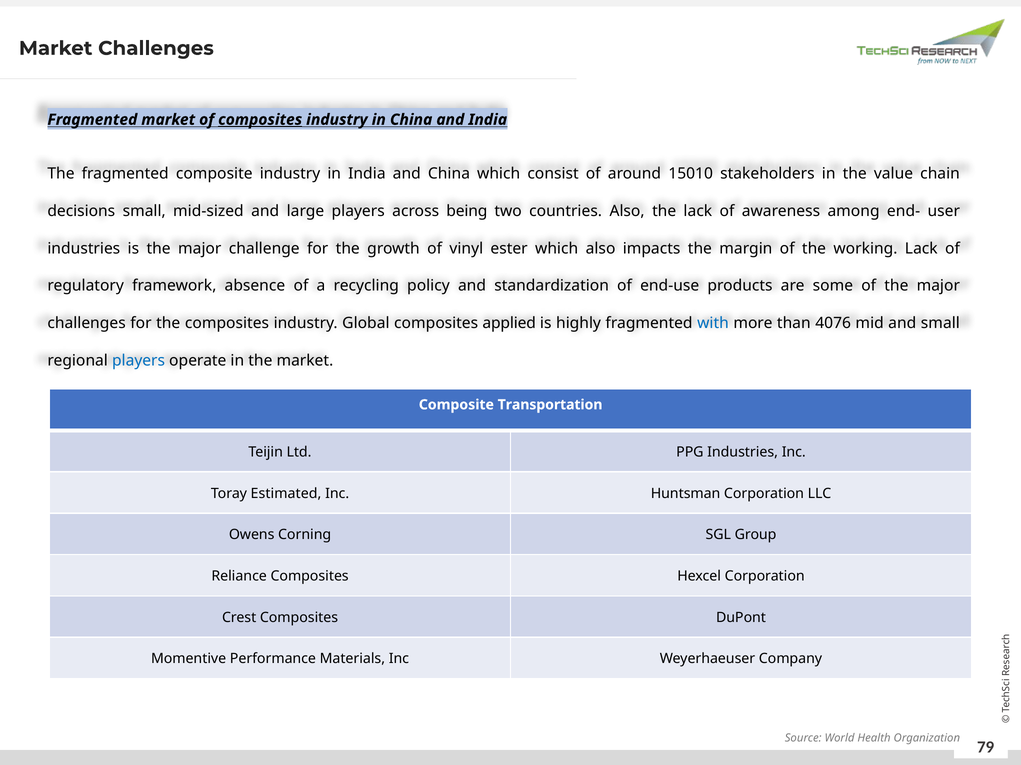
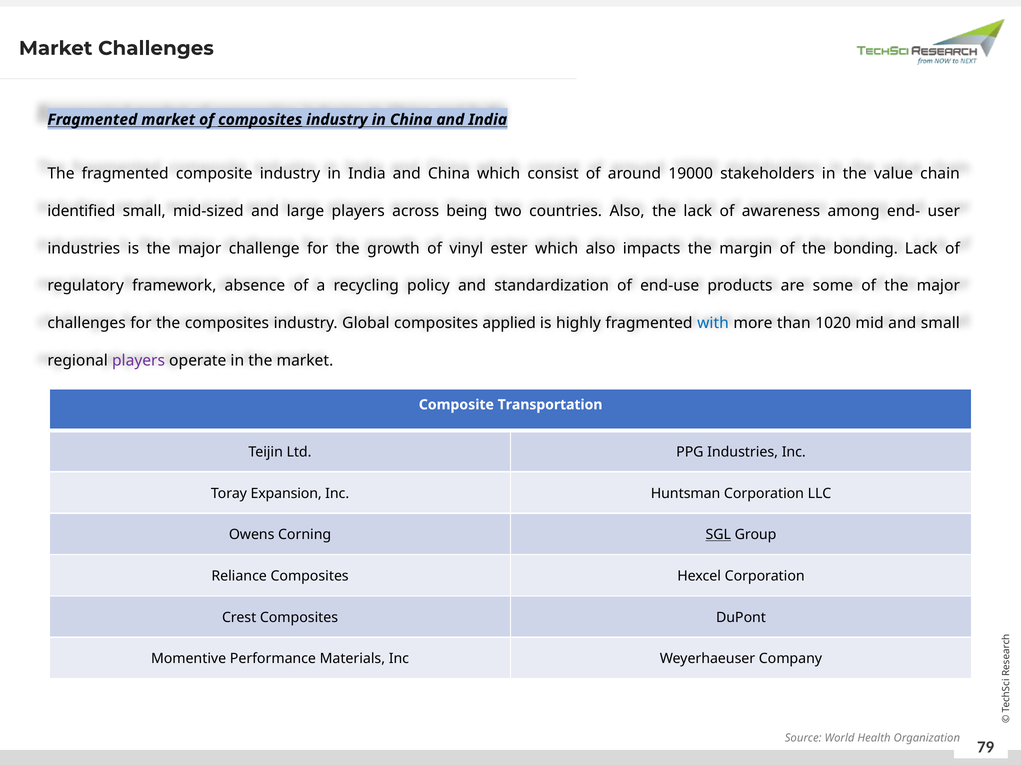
15010: 15010 -> 19000
decisions: decisions -> identified
working: working -> bonding
4076: 4076 -> 1020
players at (139, 361) colour: blue -> purple
Estimated: Estimated -> Expansion
SGL underline: none -> present
